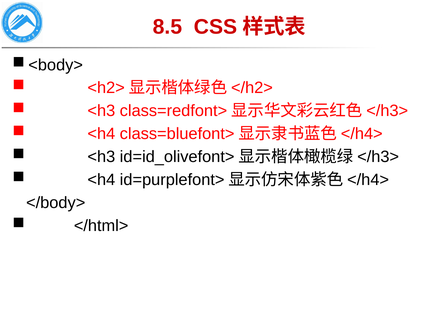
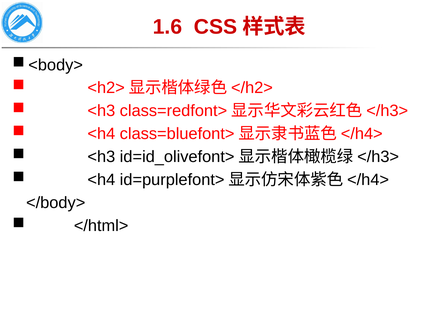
8.5: 8.5 -> 1.6
